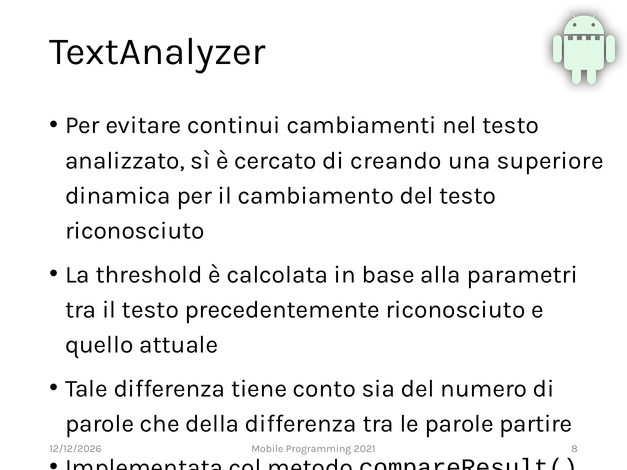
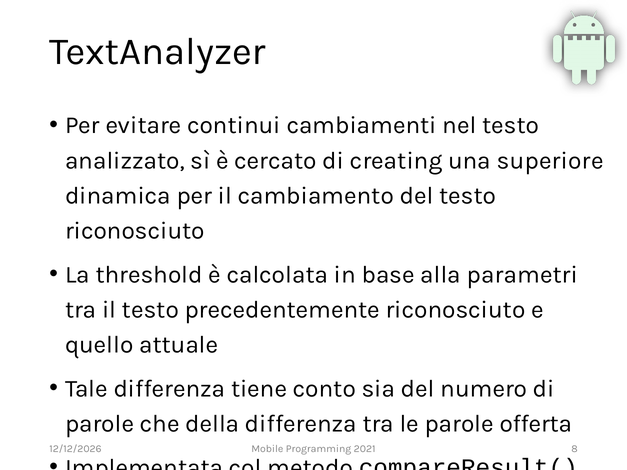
creando: creando -> creating
partire: partire -> offerta
